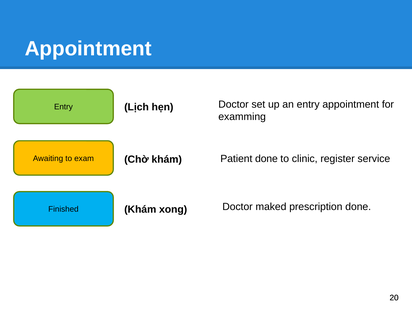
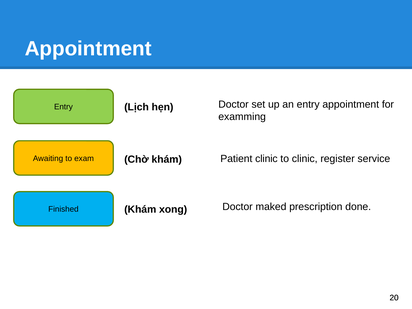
Patient done: done -> clinic
